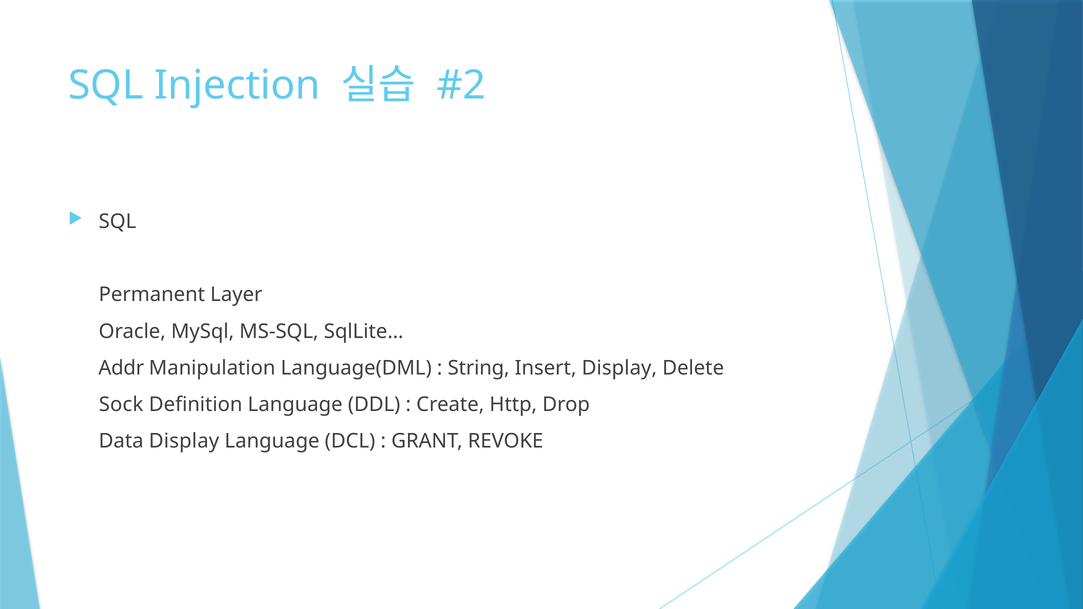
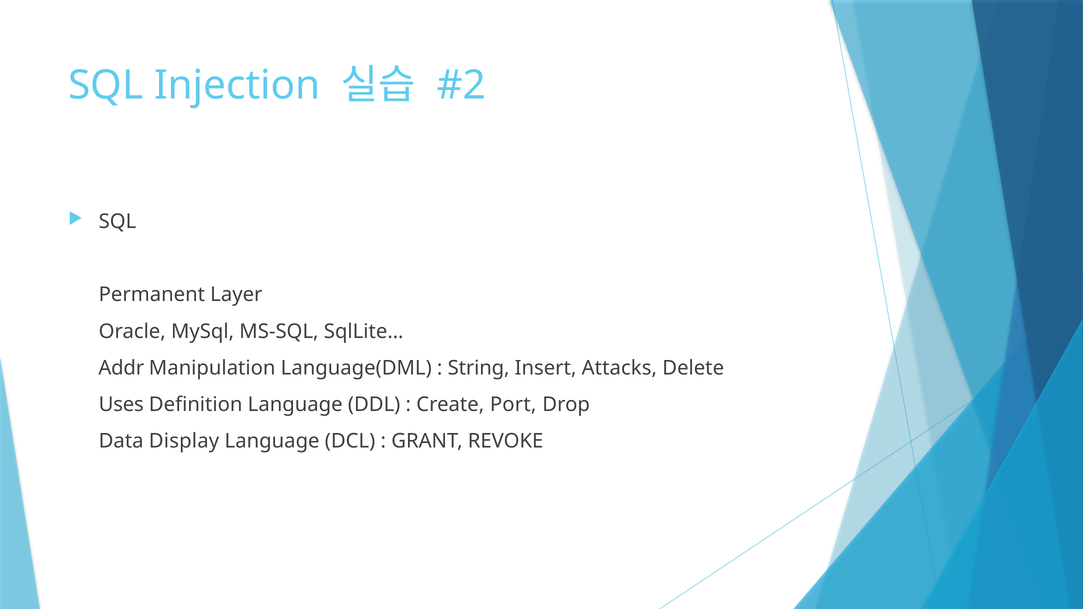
Insert Display: Display -> Attacks
Sock: Sock -> Uses
Http: Http -> Port
